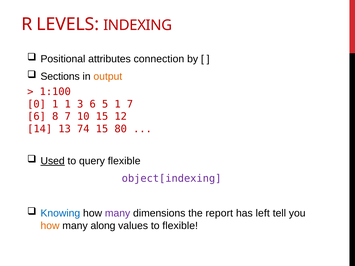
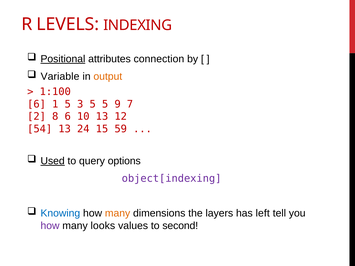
Positional underline: none -> present
Sections: Sections -> Variable
0 at (37, 104): 0 -> 6
1 1: 1 -> 5
3 6: 6 -> 5
5 1: 1 -> 9
6 at (37, 117): 6 -> 2
8 7: 7 -> 6
10 15: 15 -> 13
14: 14 -> 54
74: 74 -> 24
80: 80 -> 59
query flexible: flexible -> options
many at (118, 213) colour: purple -> orange
report: report -> layers
how at (50, 226) colour: orange -> purple
along: along -> looks
to flexible: flexible -> second
